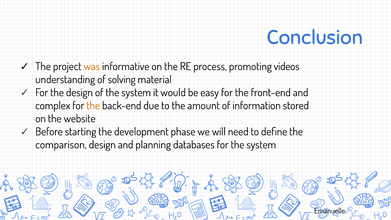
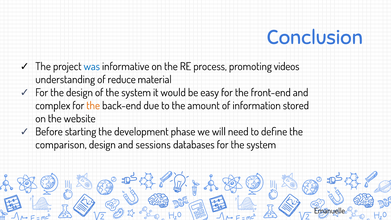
was colour: orange -> blue
solving: solving -> reduce
planning: planning -> sessions
